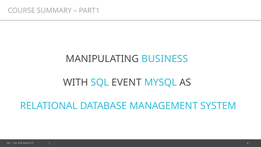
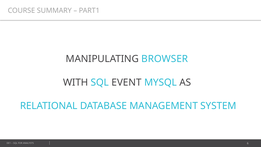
BUSINESS: BUSINESS -> BROWSER
